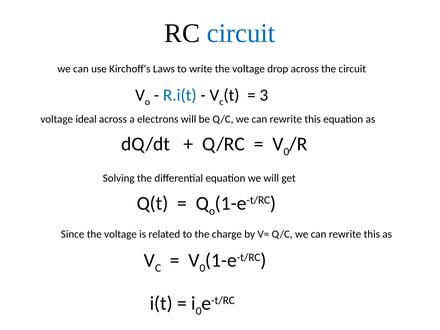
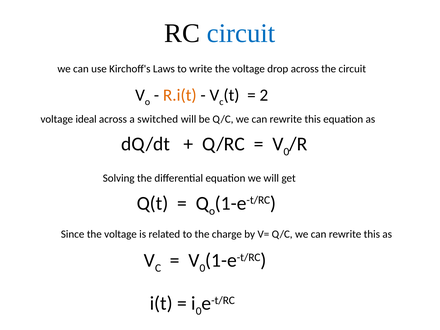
R.i(t colour: blue -> orange
3: 3 -> 2
electrons: electrons -> switched
